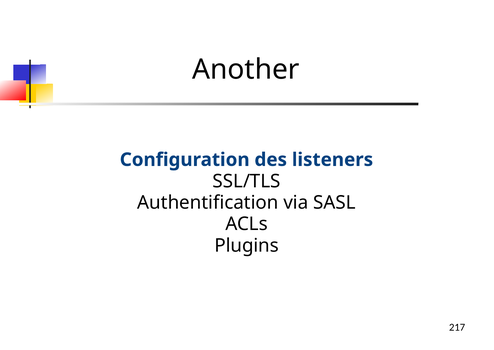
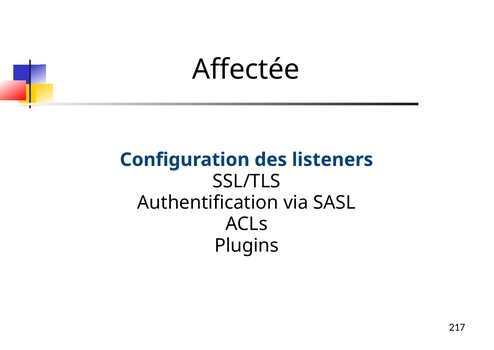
Another: Another -> Affectée
